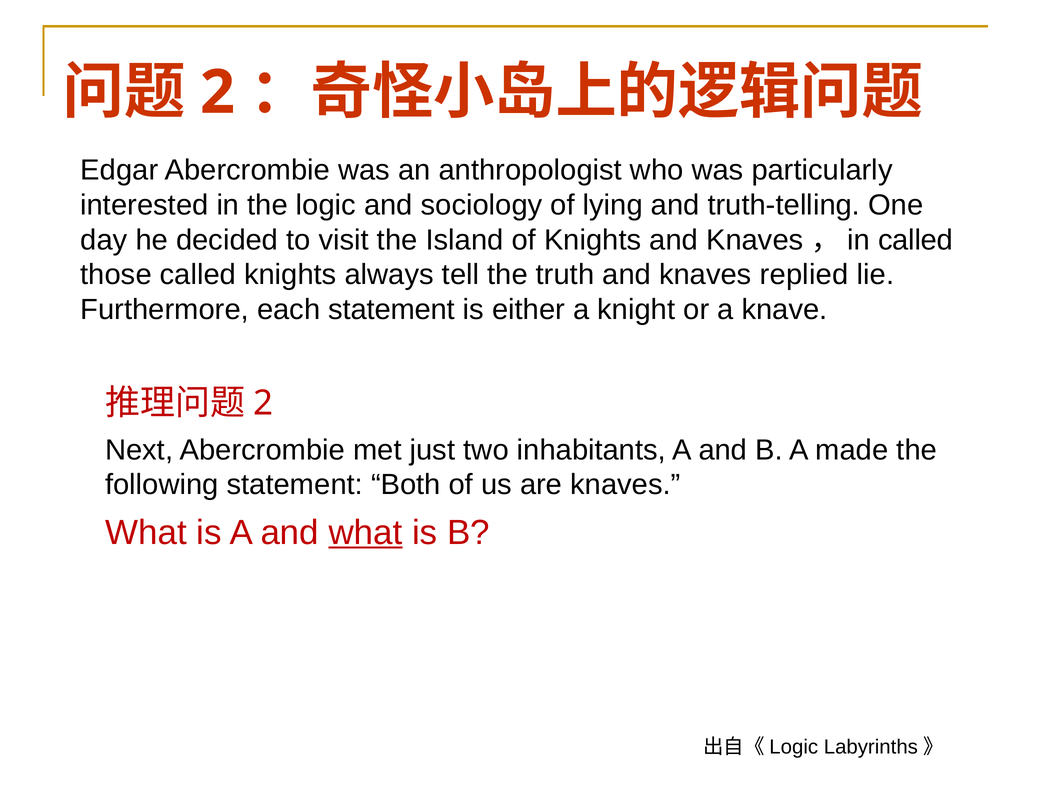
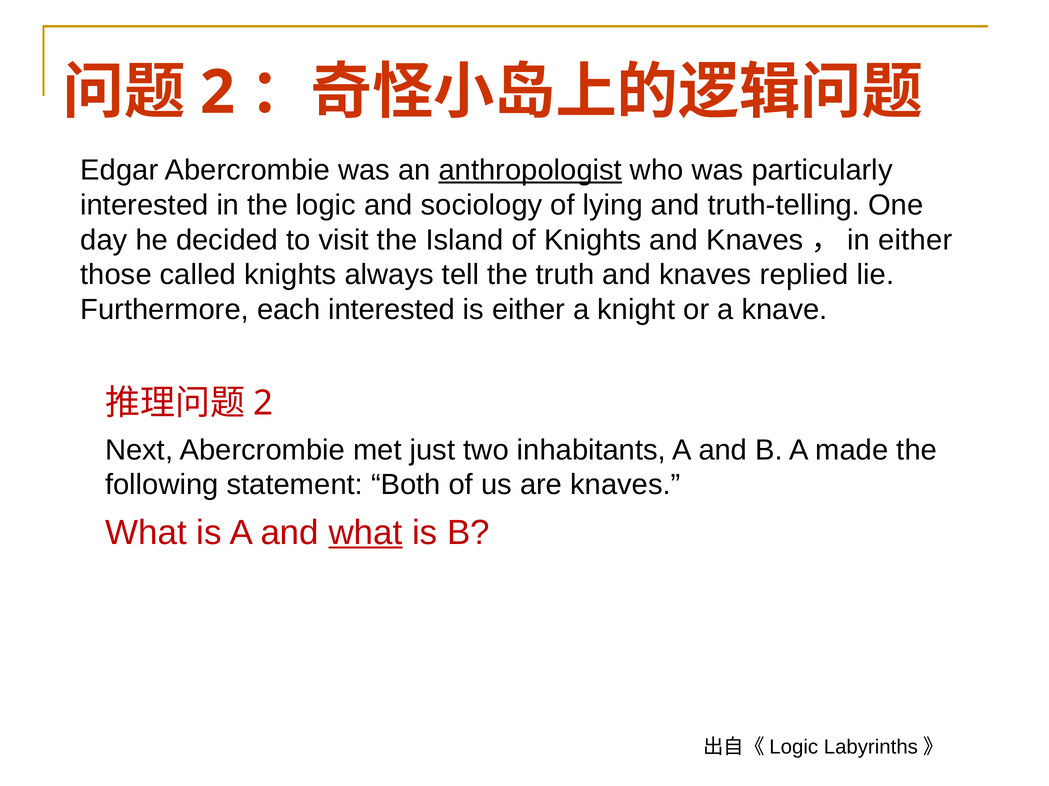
anthropologist underline: none -> present
called at (916, 240): called -> either
each statement: statement -> interested
